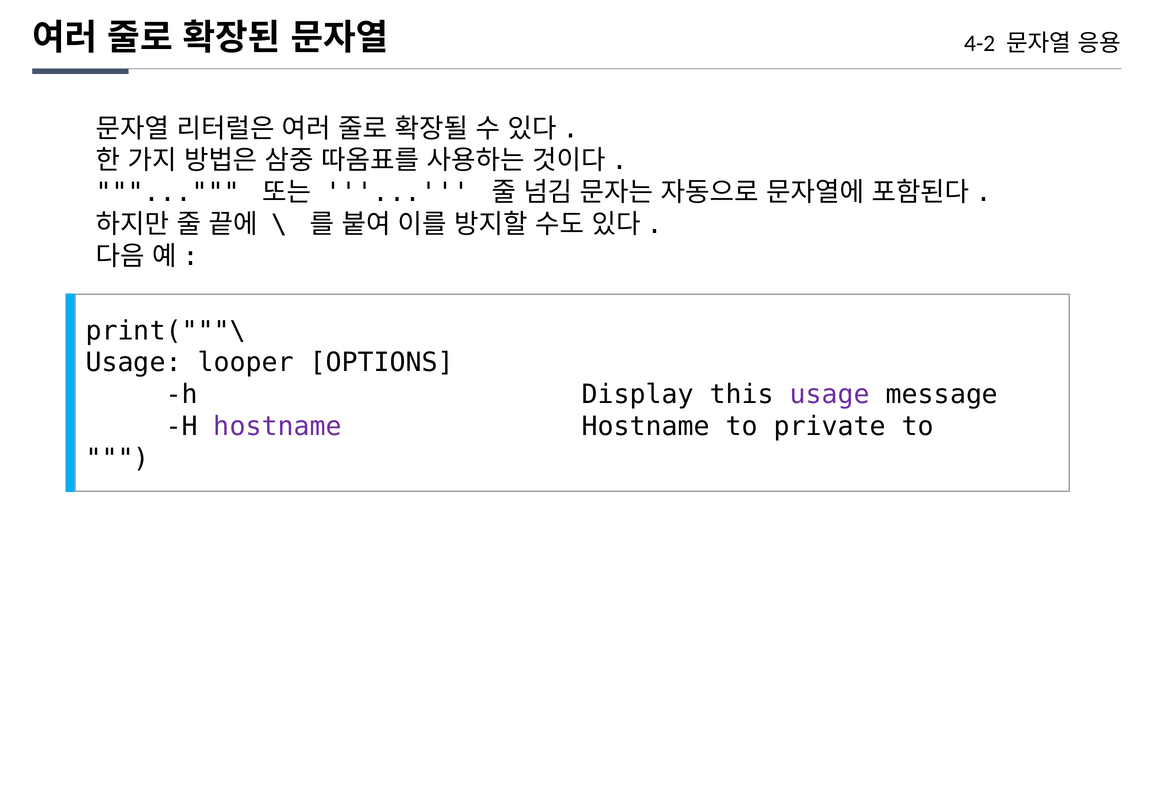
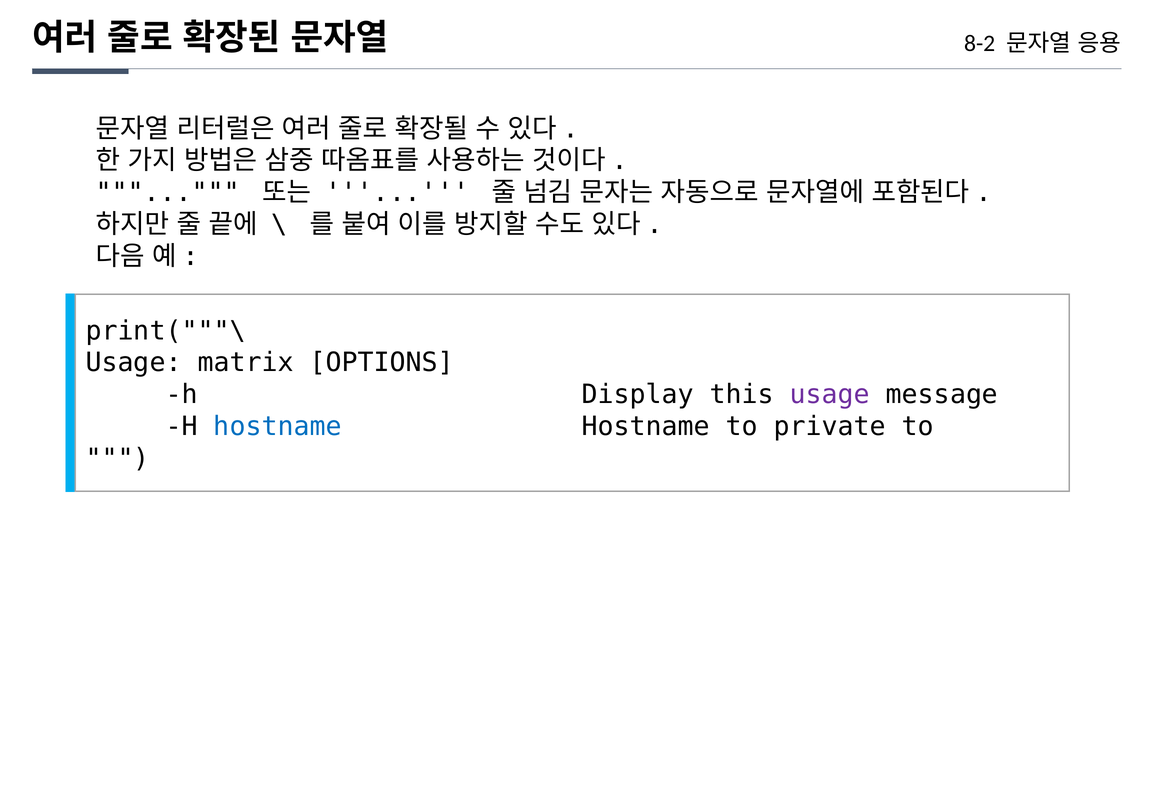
4-2: 4-2 -> 8-2
looper: looper -> matrix
hostname at (278, 427) colour: purple -> blue
